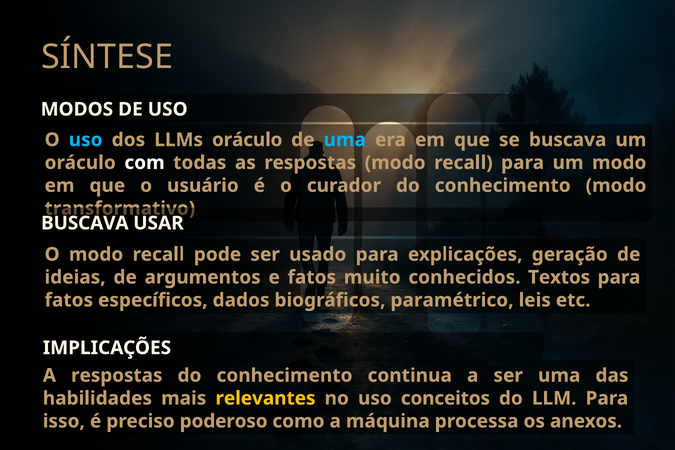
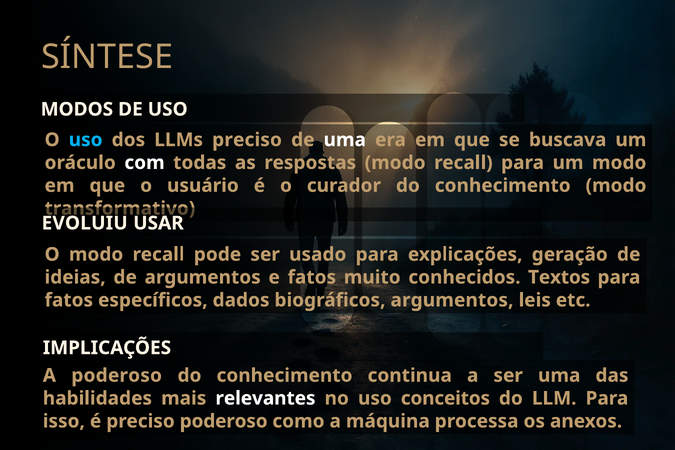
LLMs oráculo: oráculo -> preciso
uma at (345, 140) colour: light blue -> white
BUSCAVA at (85, 223): BUSCAVA -> EVOLUIU
biográficos paramétrico: paramétrico -> argumentos
A respostas: respostas -> poderoso
relevantes colour: yellow -> white
